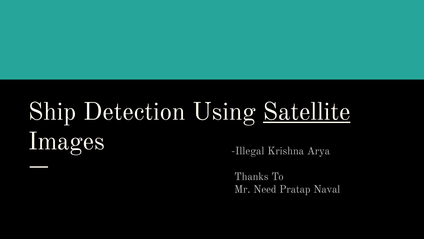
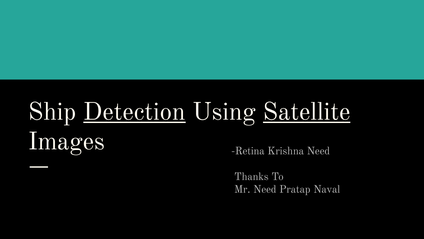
Detection underline: none -> present
Illegal: Illegal -> Retina
Krishna Arya: Arya -> Need
